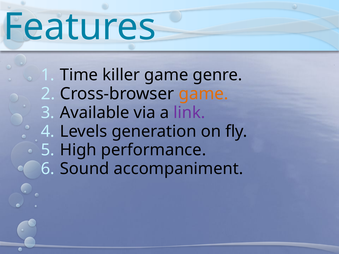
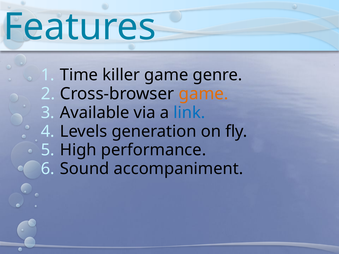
link colour: purple -> blue
